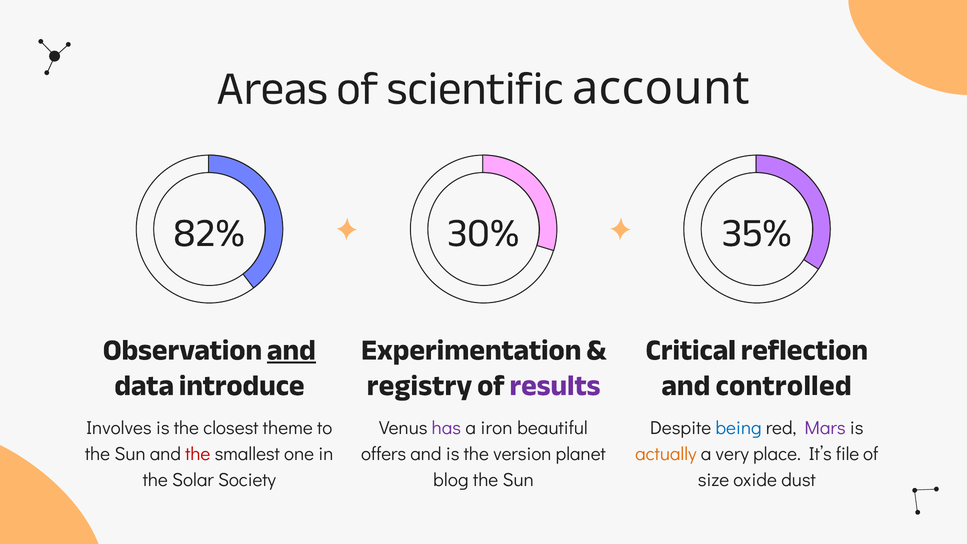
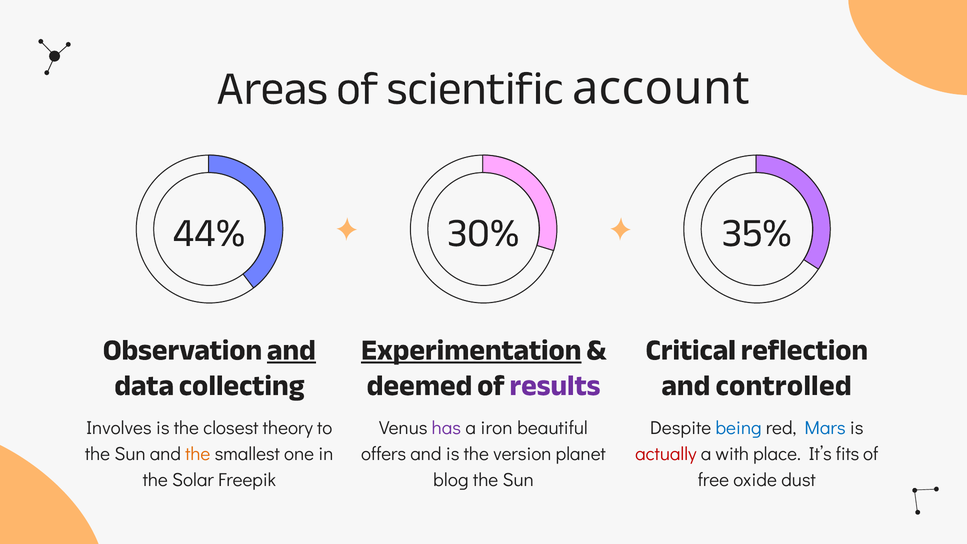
82%: 82% -> 44%
Experimentation underline: none -> present
introduce: introduce -> collecting
registry: registry -> deemed
theme: theme -> theory
Mars colour: purple -> blue
the at (198, 454) colour: red -> orange
actually colour: orange -> red
very: very -> with
file: file -> fits
Society: Society -> Freepik
size: size -> free
